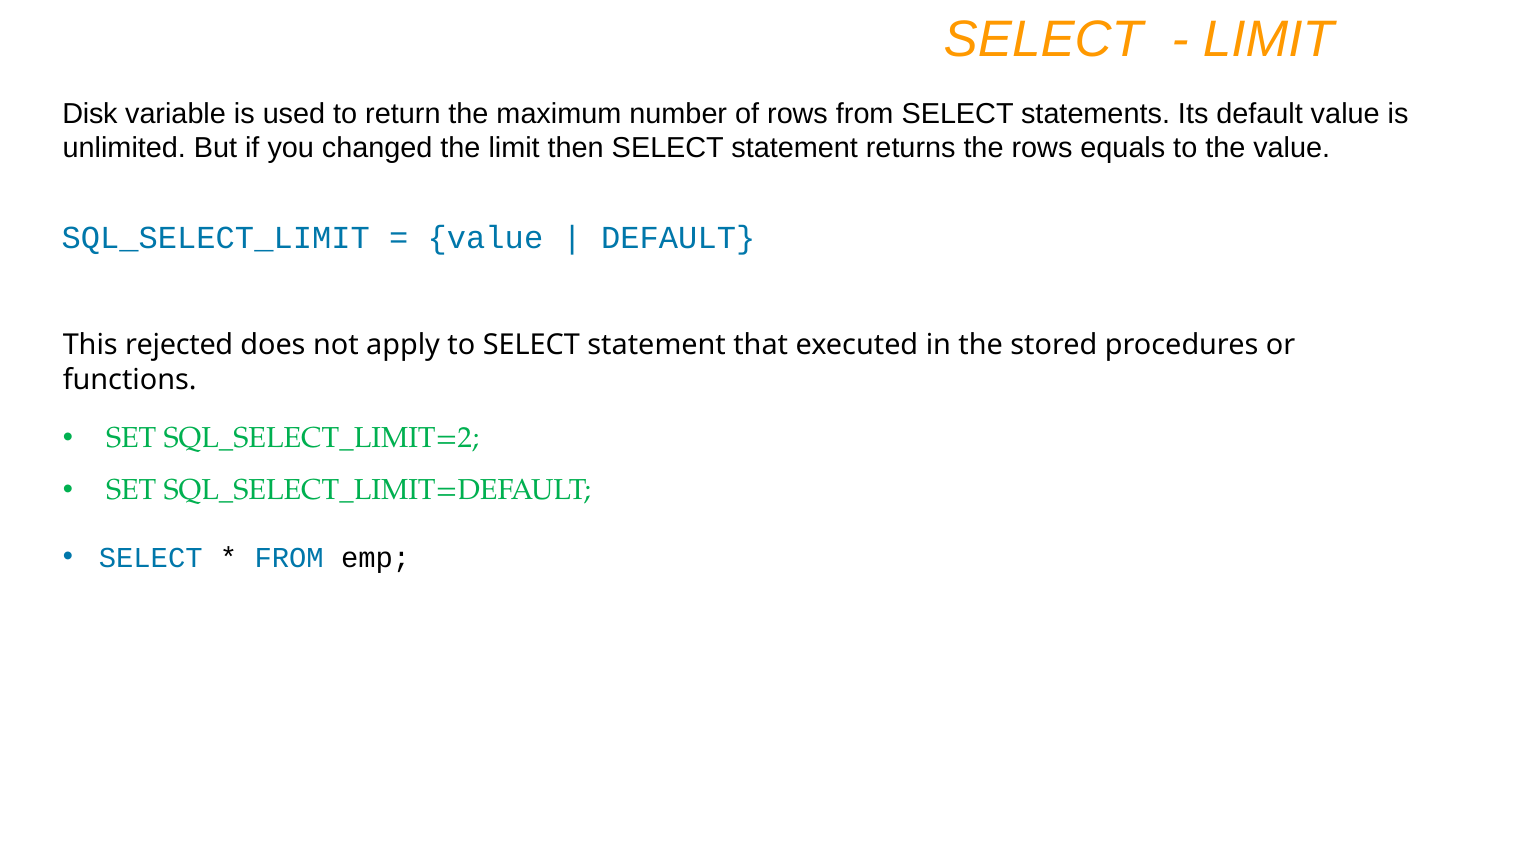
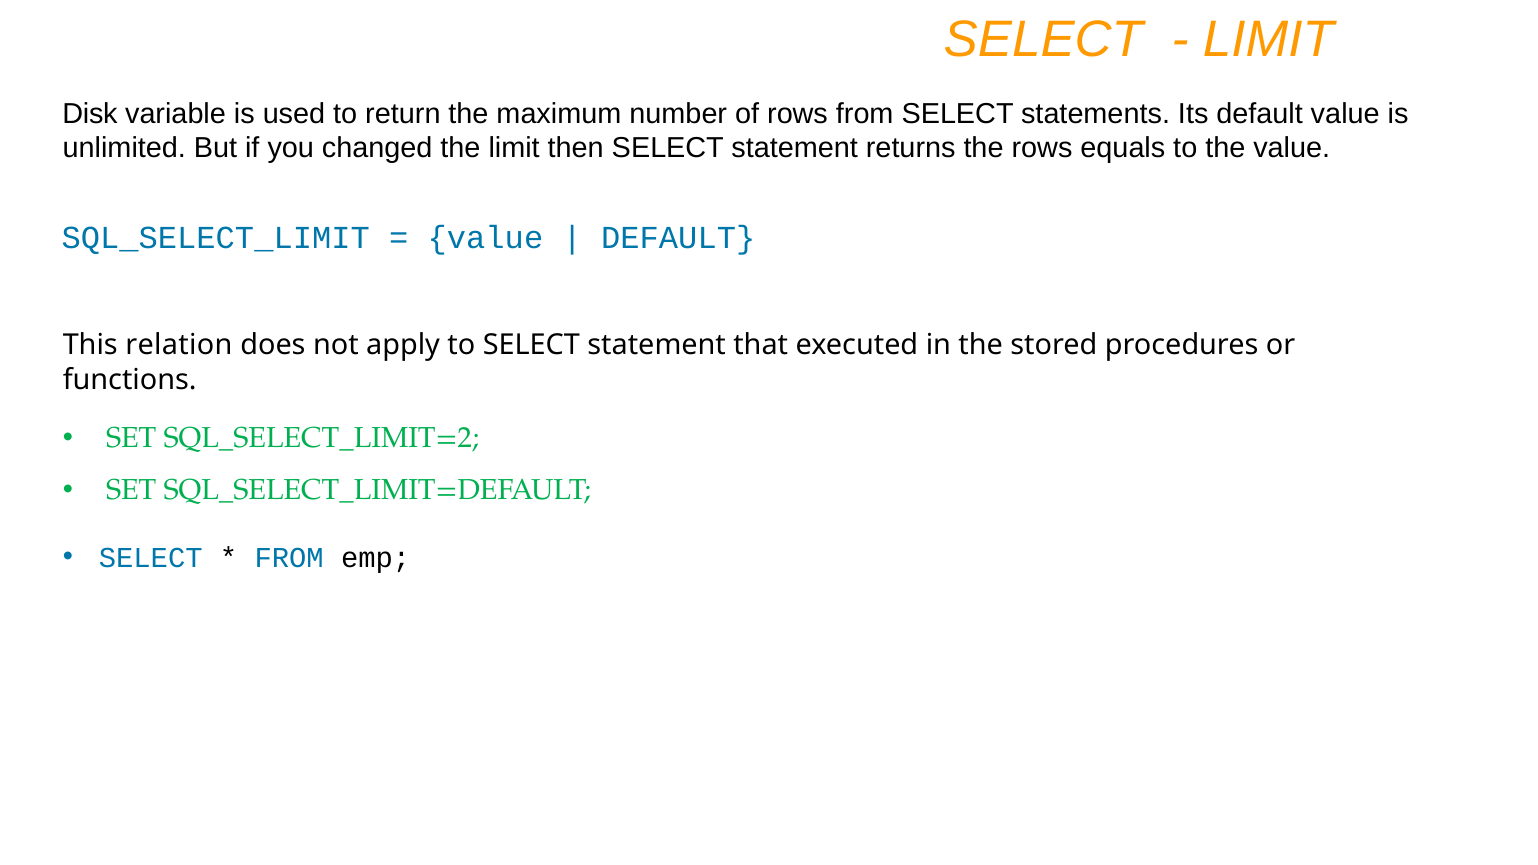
rejected: rejected -> relation
